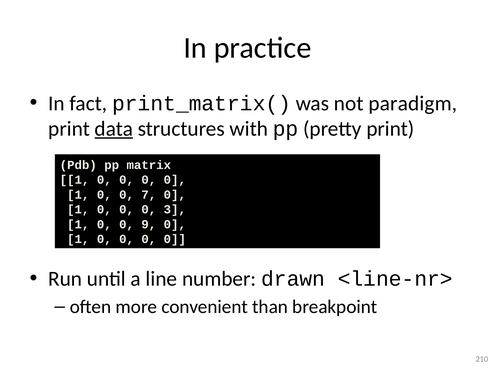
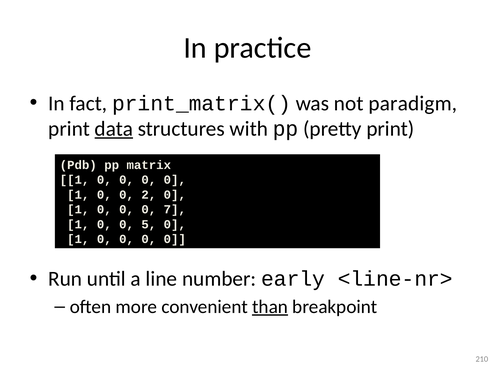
7: 7 -> 2
3: 3 -> 7
9: 9 -> 5
drawn: drawn -> early
than underline: none -> present
